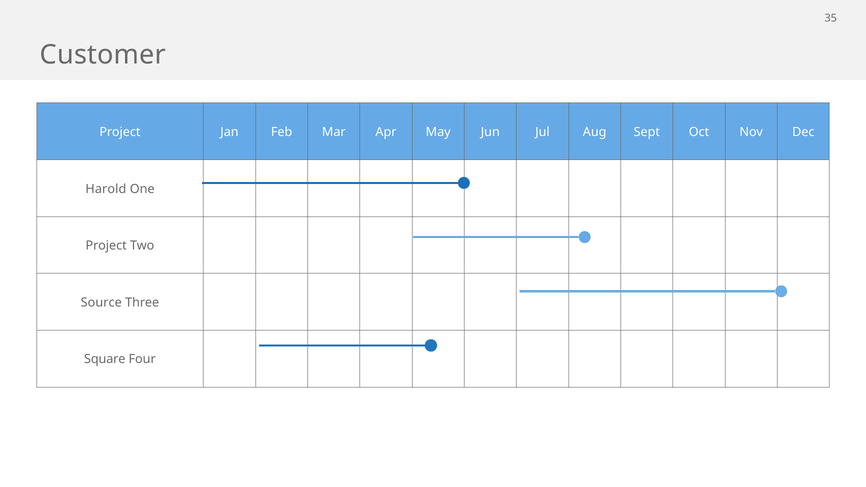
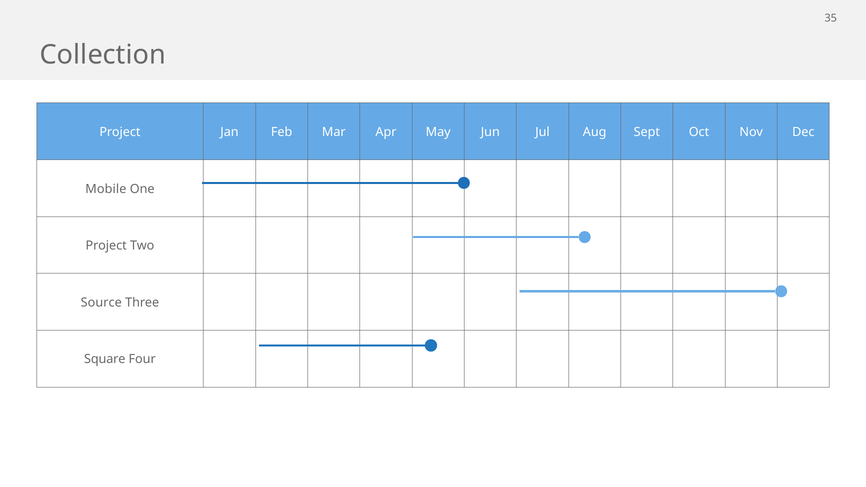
Customer: Customer -> Collection
Harold: Harold -> Mobile
